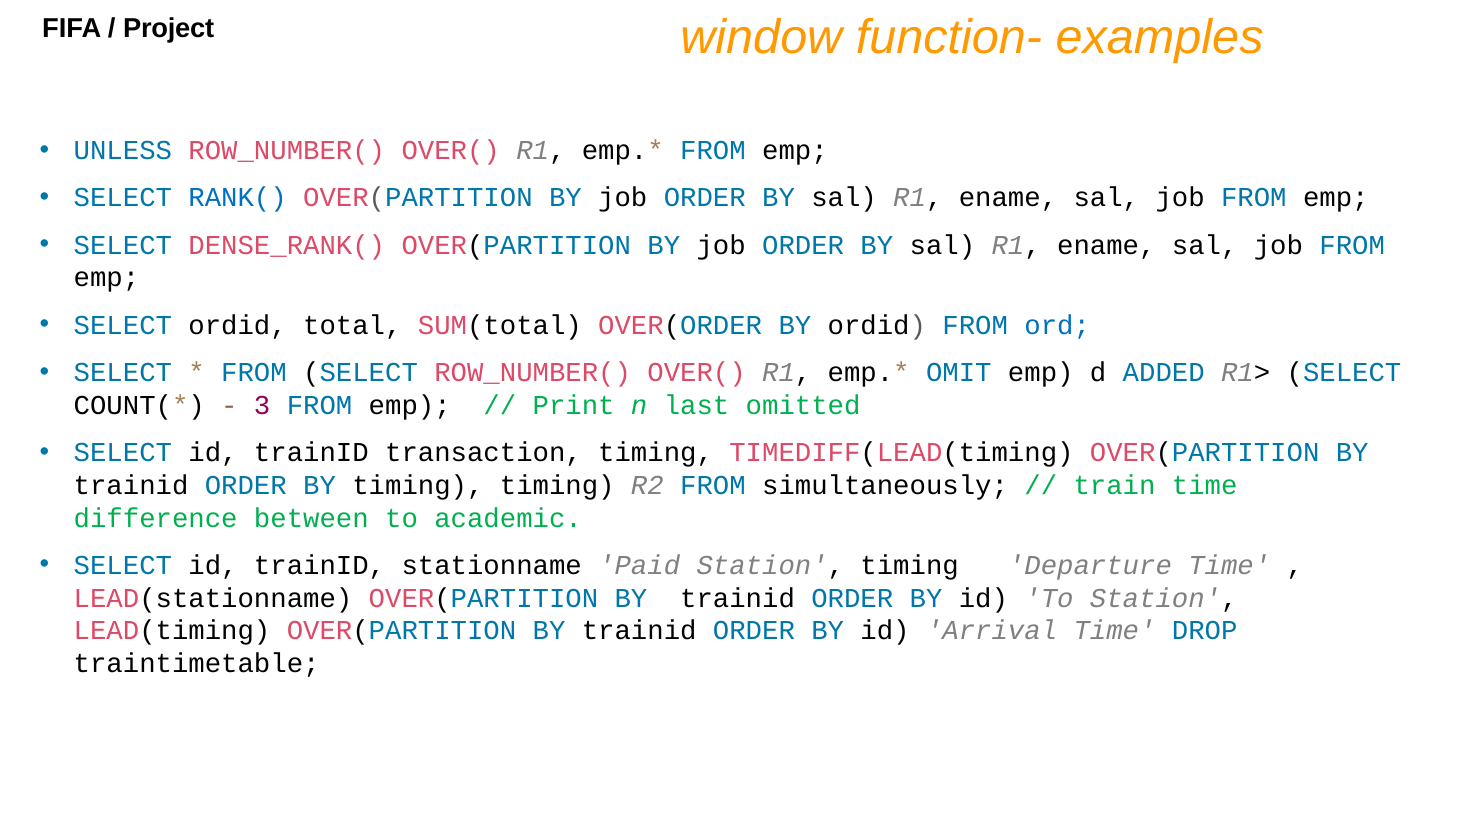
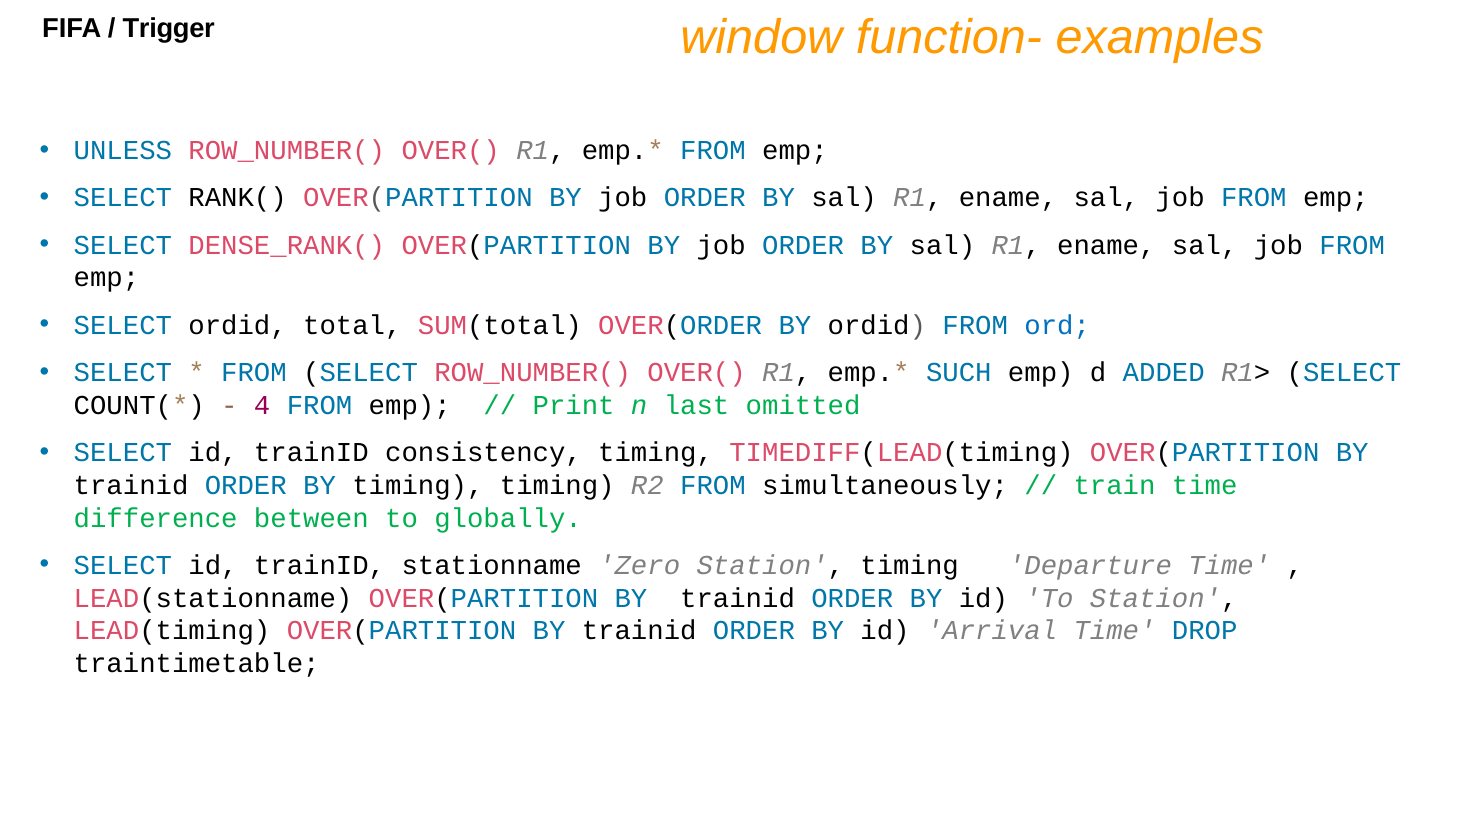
Project: Project -> Trigger
RANK( colour: blue -> black
OMIT: OMIT -> SUCH
3: 3 -> 4
transaction: transaction -> consistency
academic: academic -> globally
Paid: Paid -> Zero
